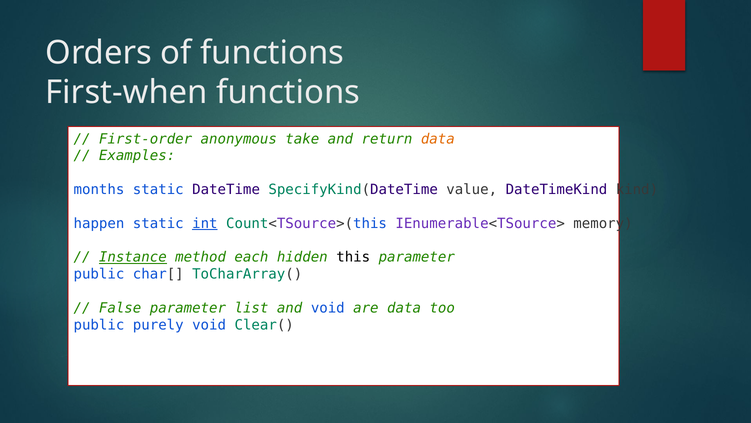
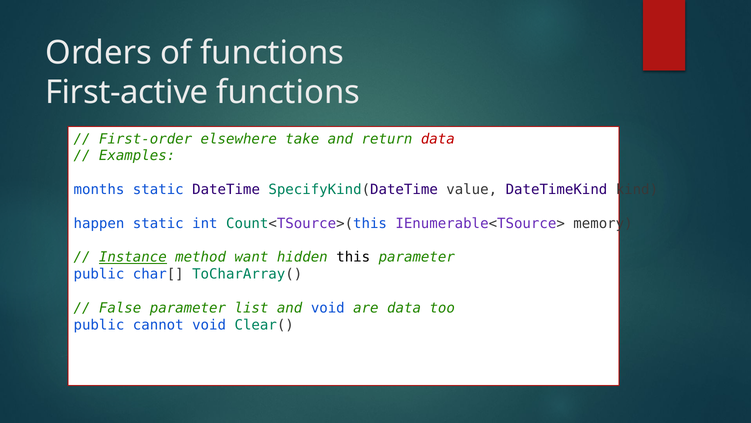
First-when: First-when -> First-active
anonymous: anonymous -> elsewhere
data at (438, 139) colour: orange -> red
int underline: present -> none
each: each -> want
purely: purely -> cannot
